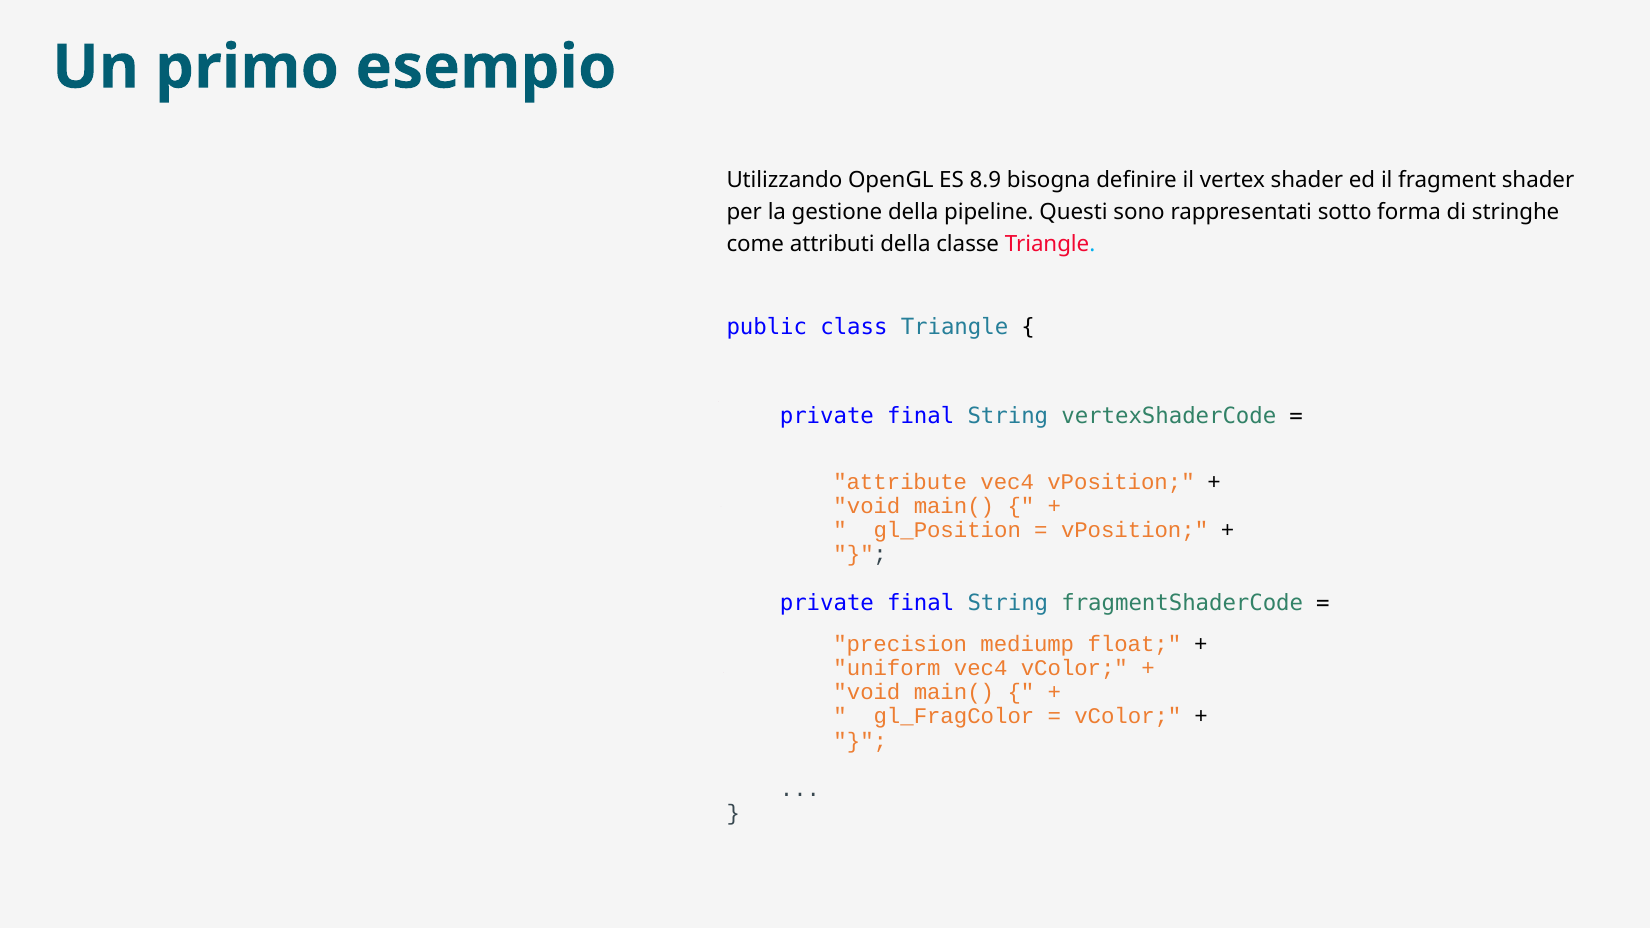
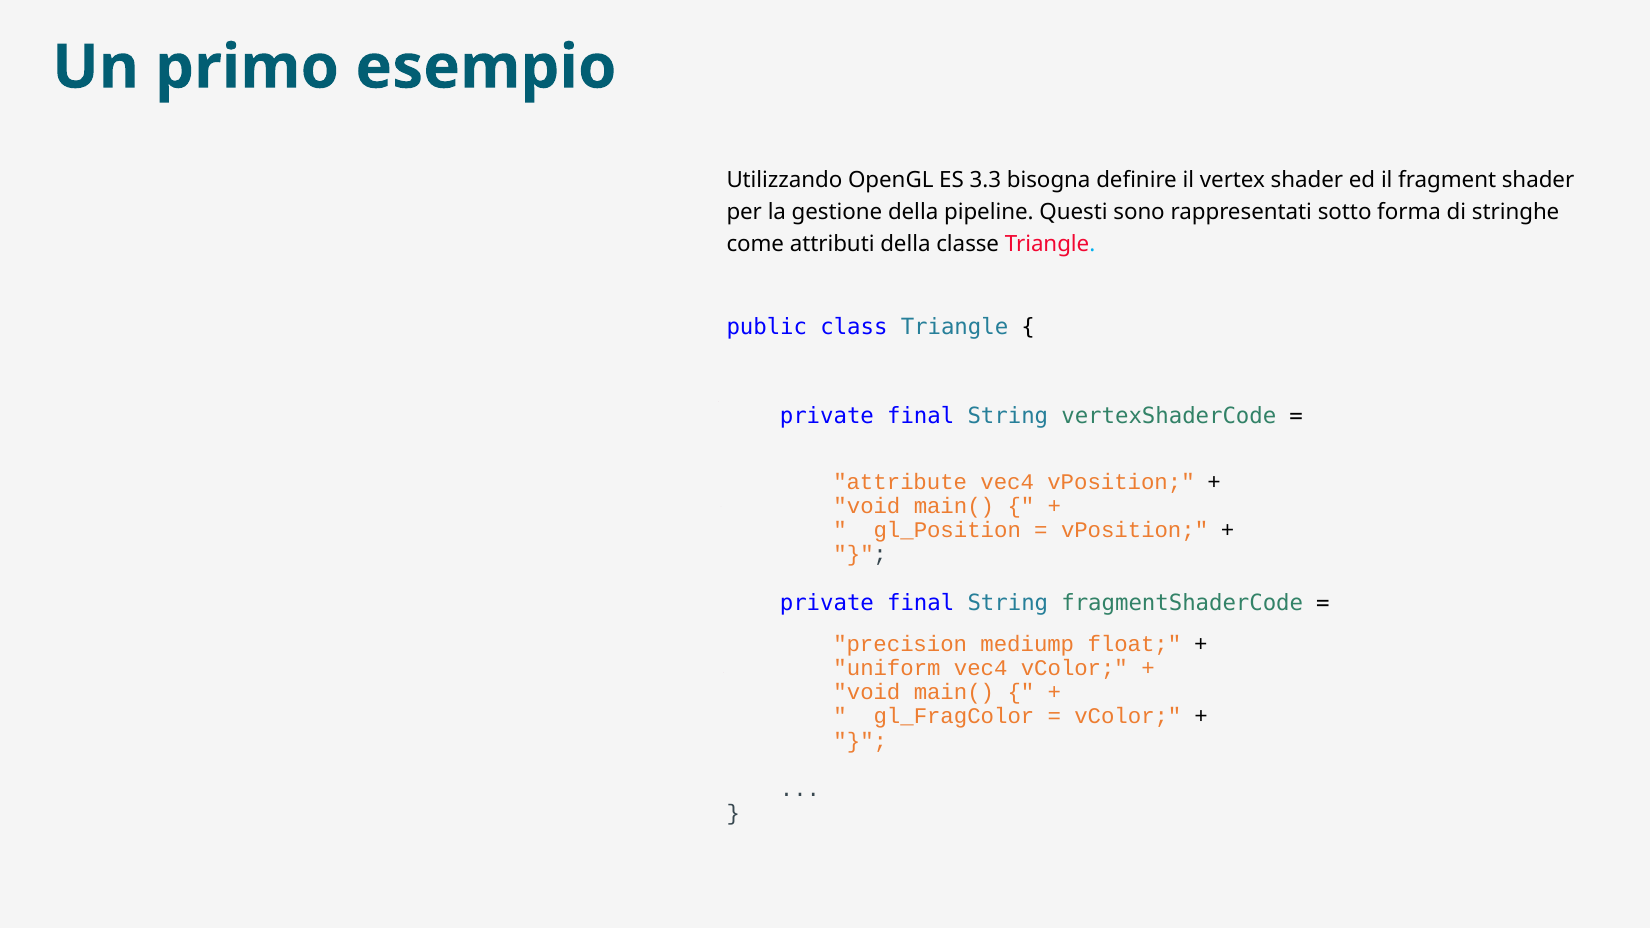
8.9: 8.9 -> 3.3
